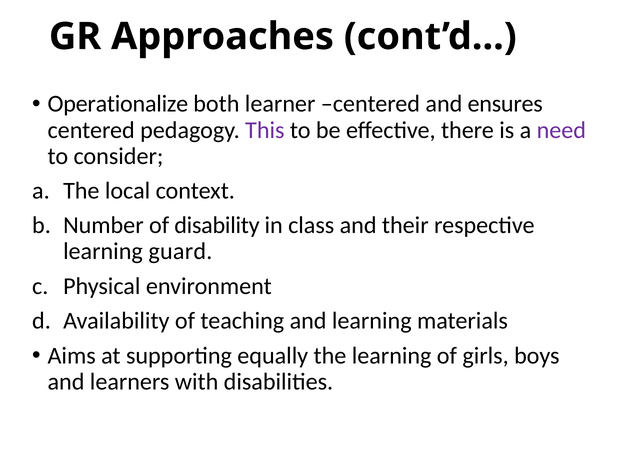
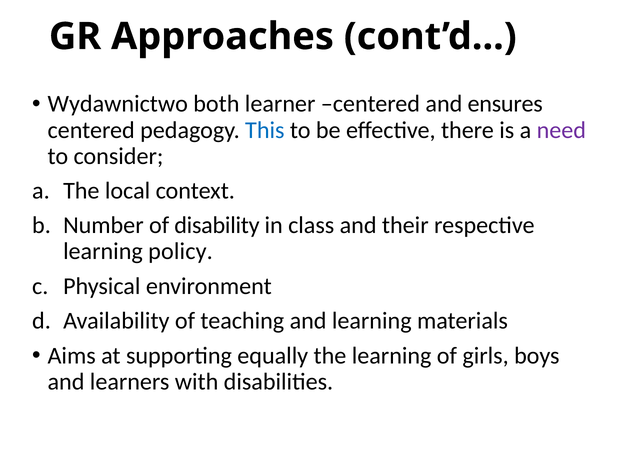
Operationalize: Operationalize -> Wydawnictwo
This colour: purple -> blue
guard: guard -> policy
